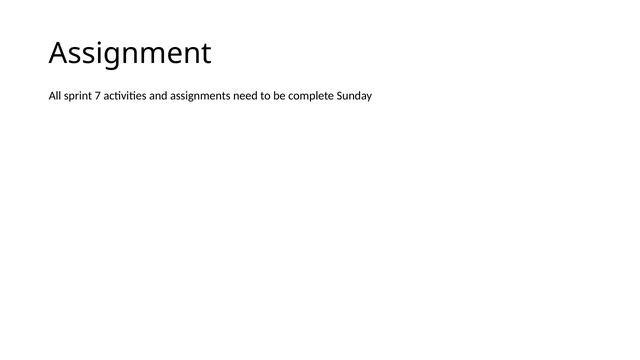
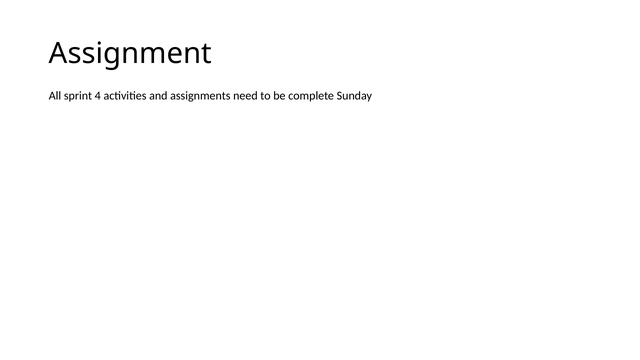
7: 7 -> 4
